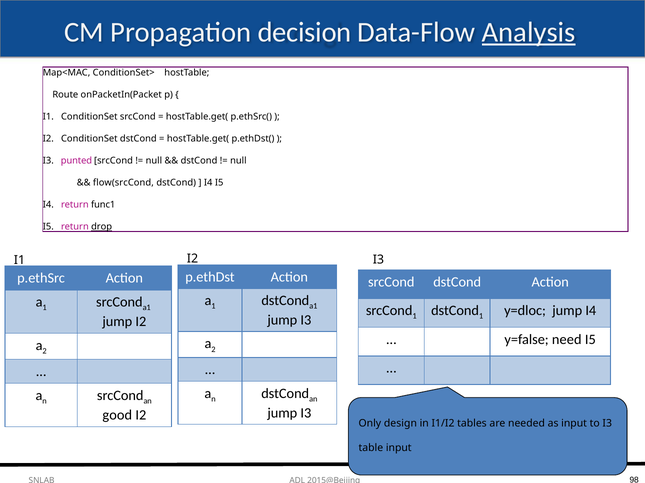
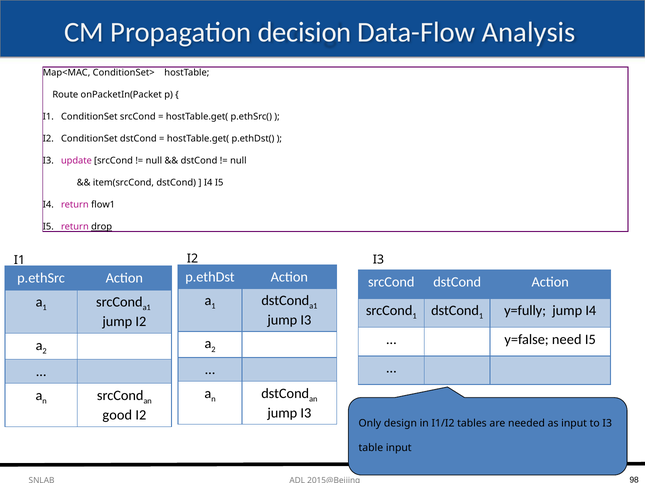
Analysis underline: present -> none
punted: punted -> update
flow(srcCond: flow(srcCond -> item(srcCond
func1: func1 -> flow1
y=dloc: y=dloc -> y=fully
